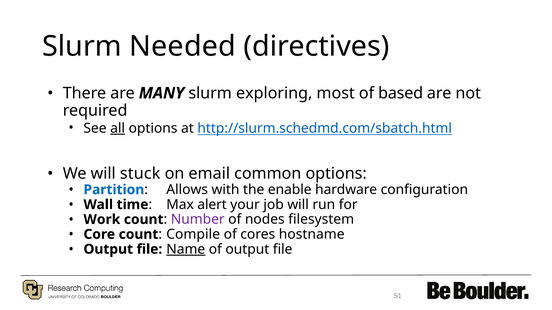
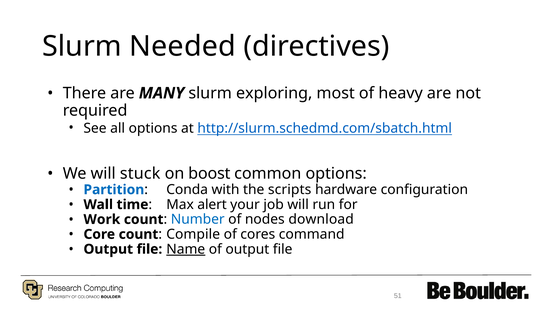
based: based -> heavy
all underline: present -> none
email: email -> boost
Allows: Allows -> Conda
enable: enable -> scripts
Number colour: purple -> blue
filesystem: filesystem -> download
hostname: hostname -> command
